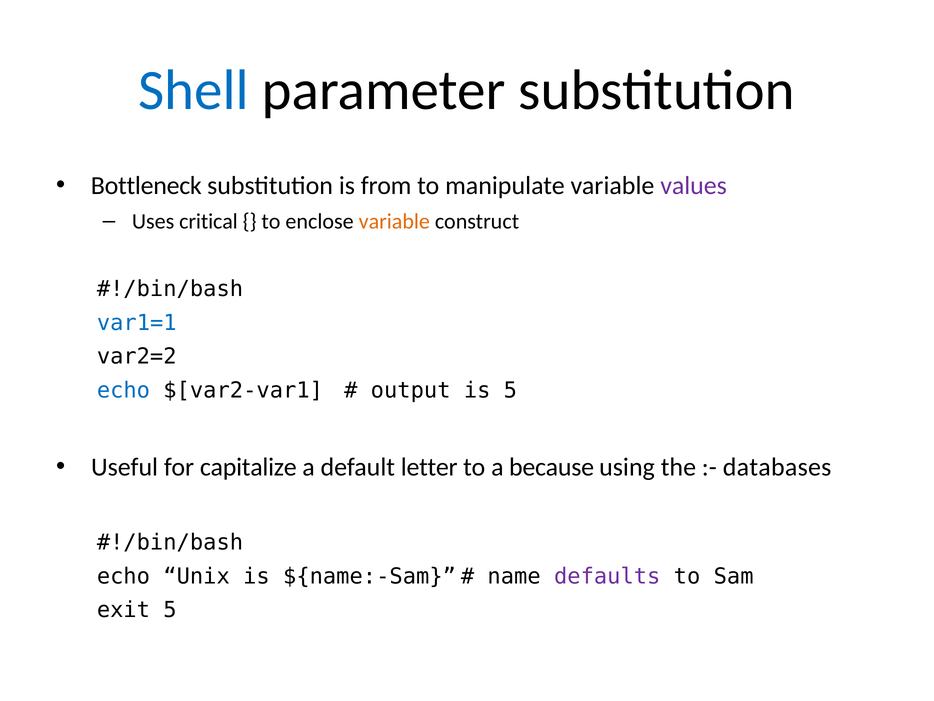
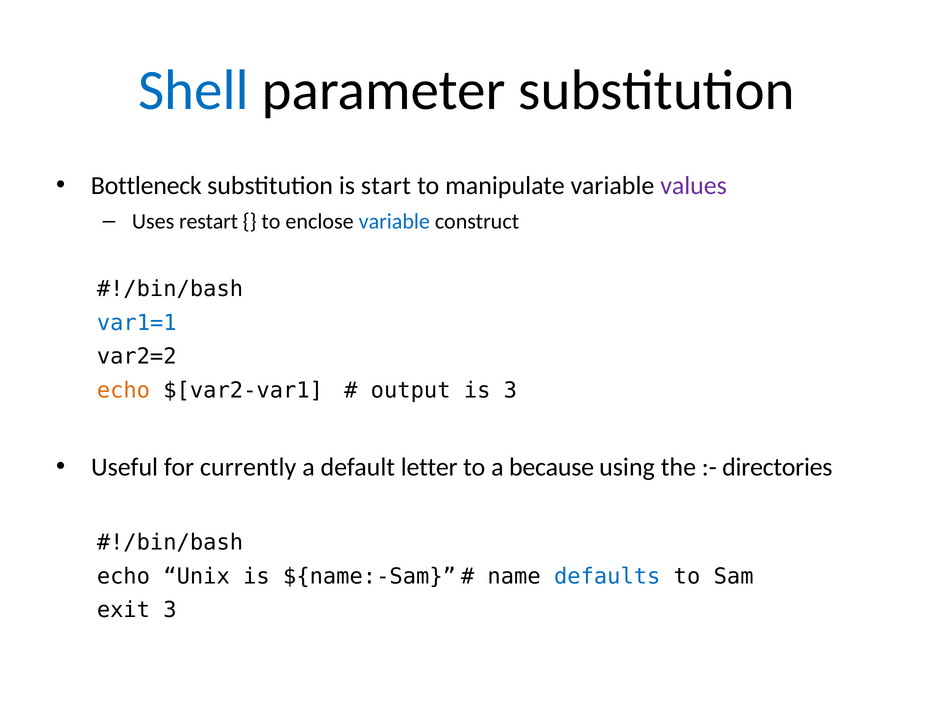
from: from -> start
critical: critical -> restart
variable at (394, 221) colour: orange -> blue
echo at (123, 390) colour: blue -> orange
is 5: 5 -> 3
capitalize: capitalize -> currently
databases: databases -> directories
defaults colour: purple -> blue
exit 5: 5 -> 3
